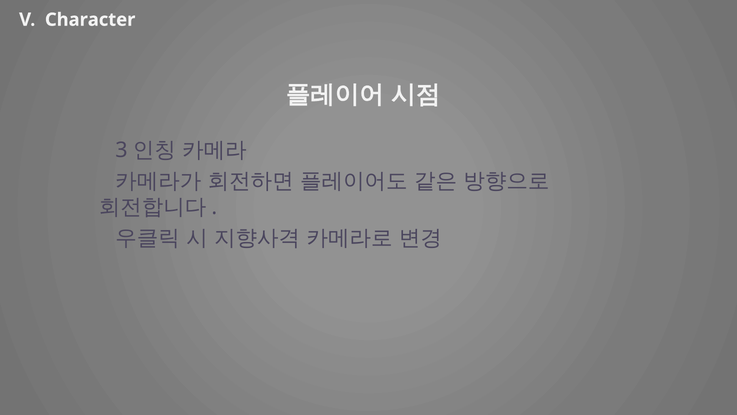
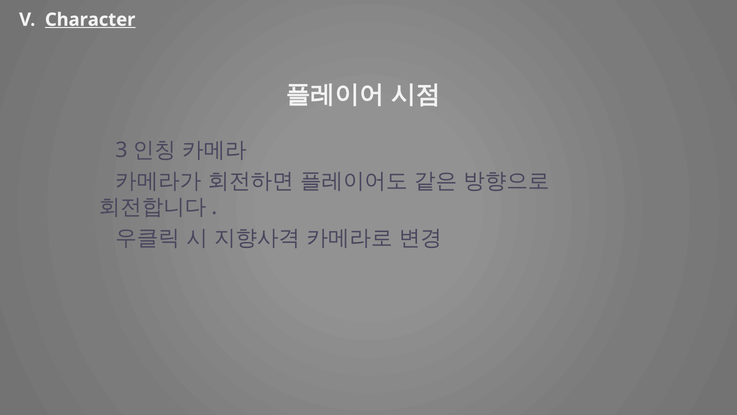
Character underline: none -> present
